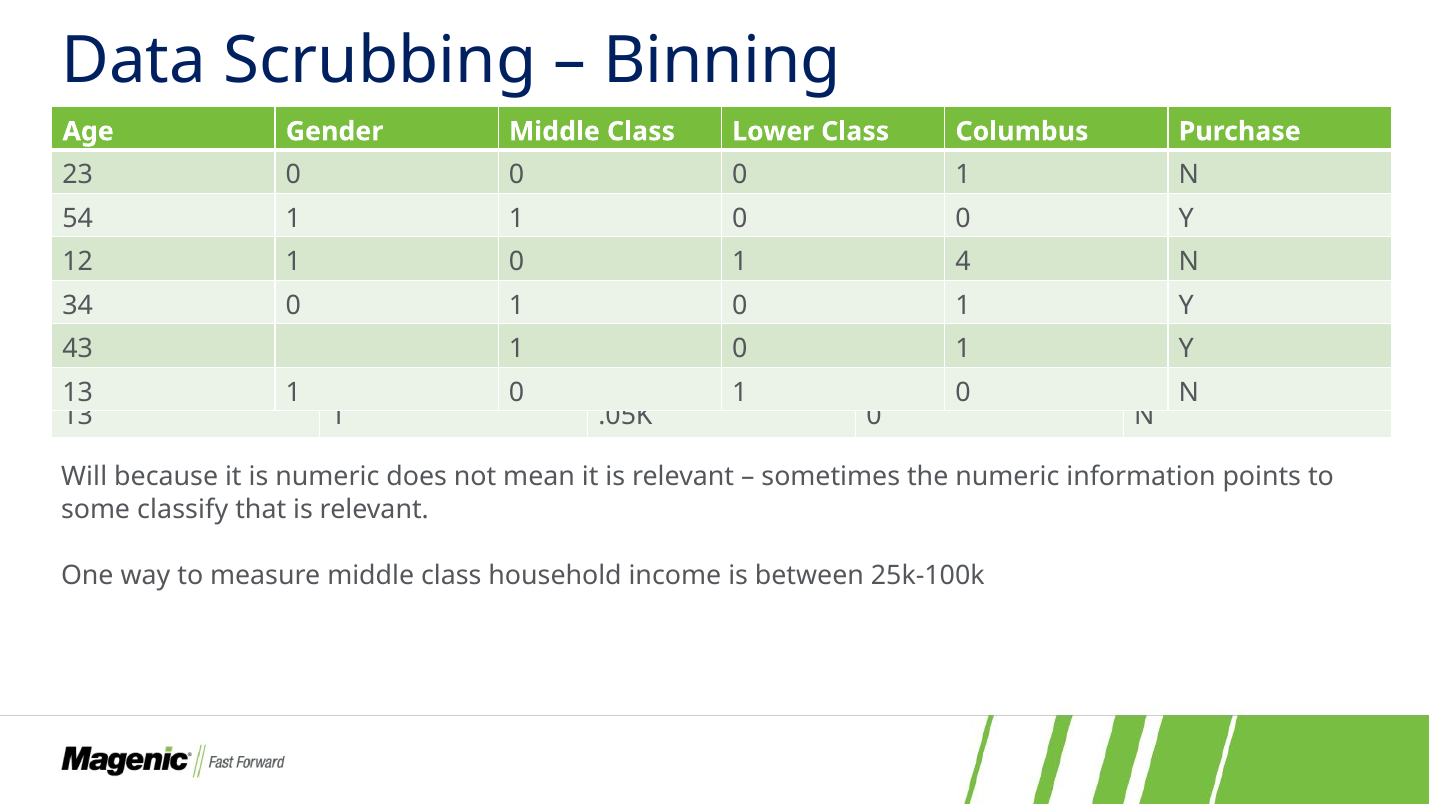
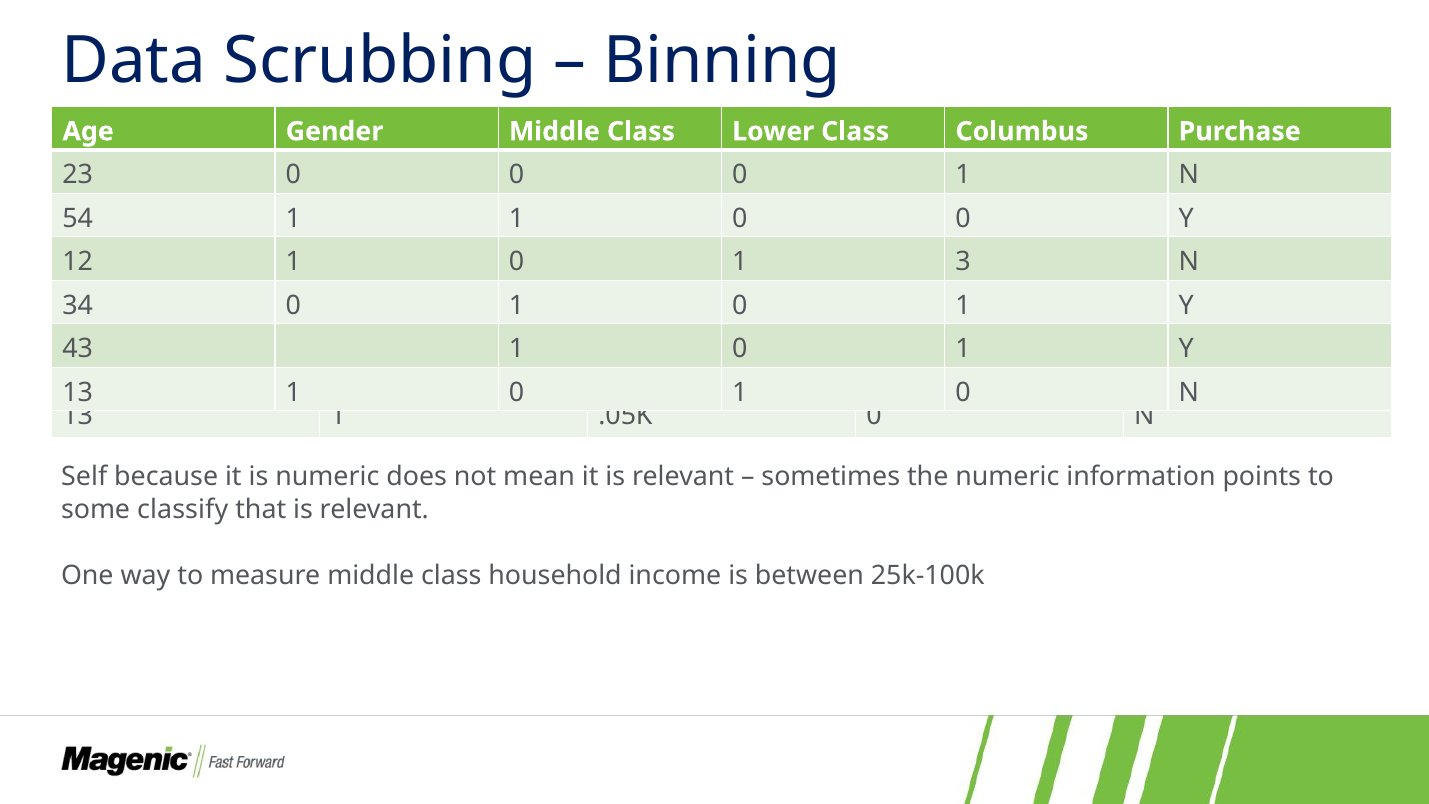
4: 4 -> 3
Will: Will -> Self
